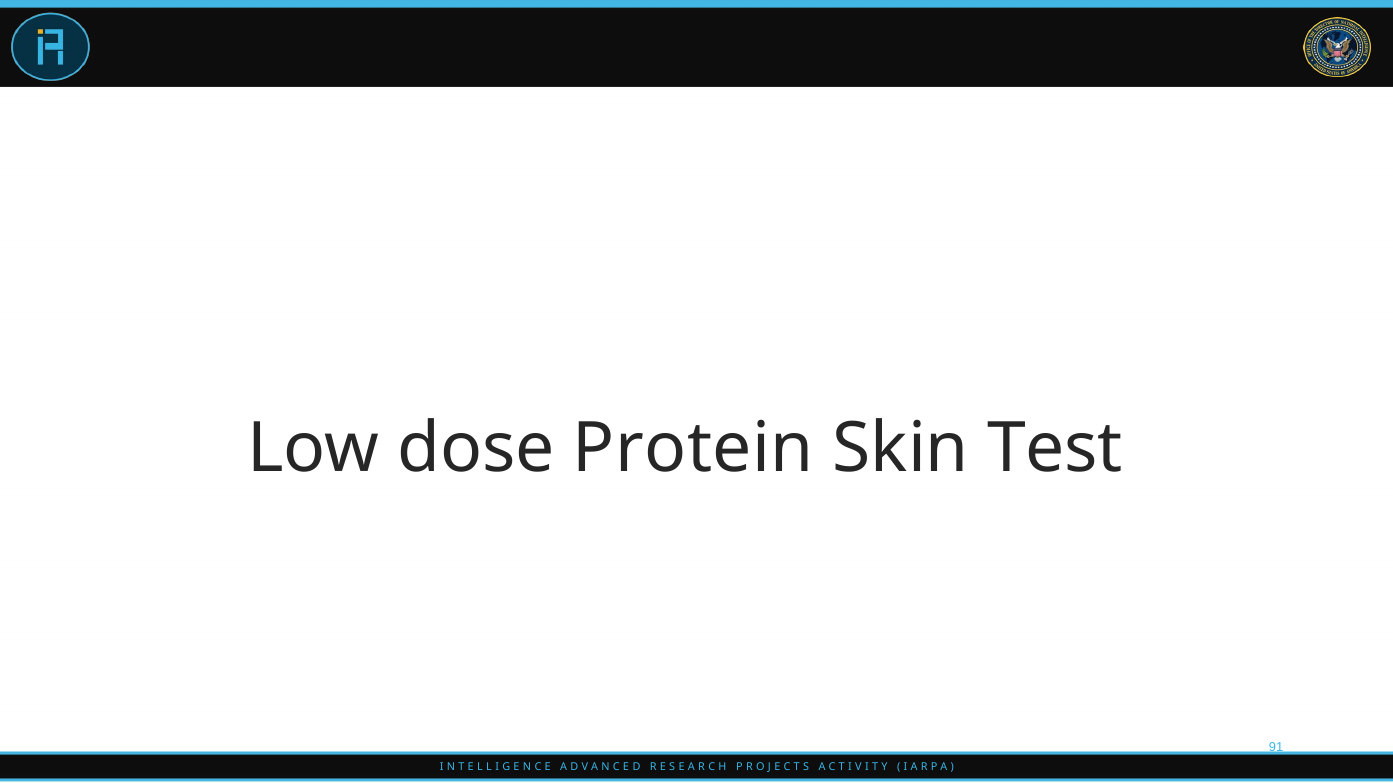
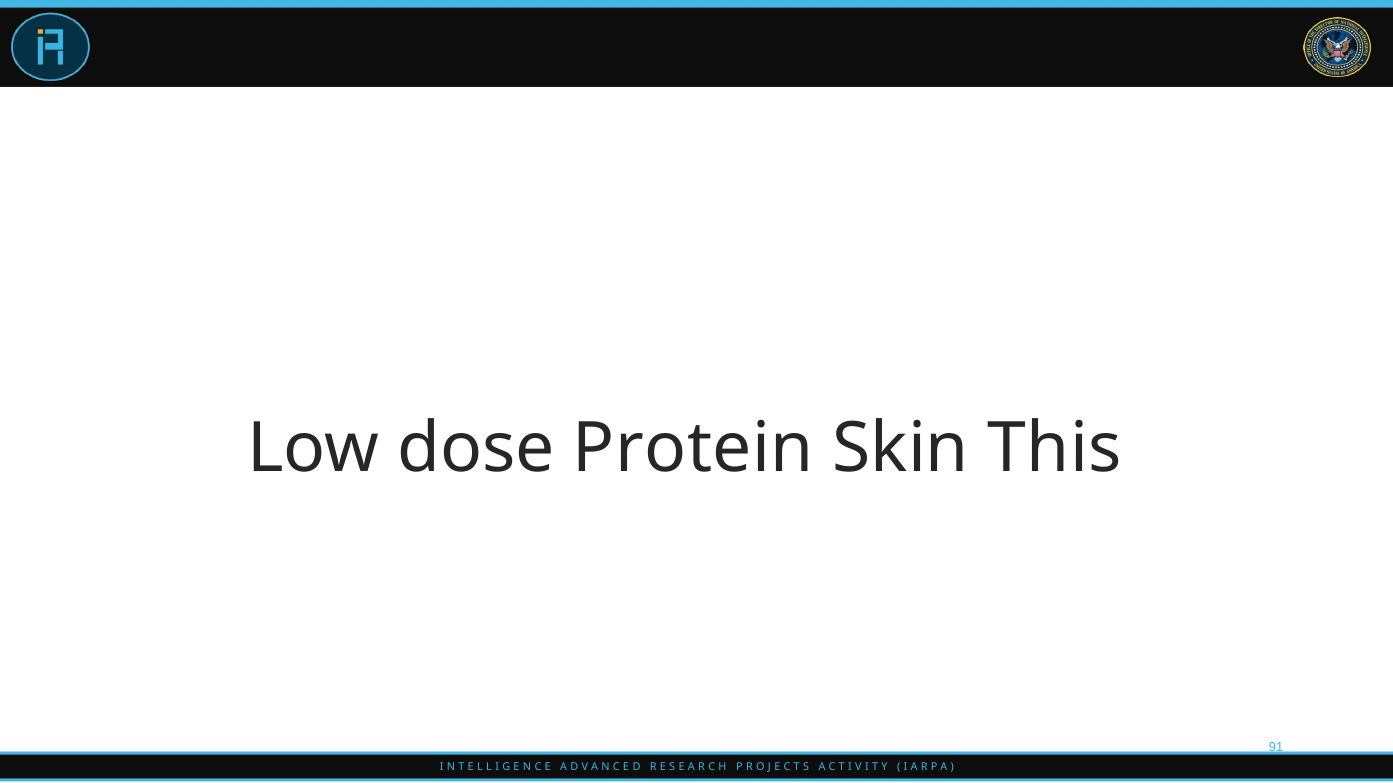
Test: Test -> This
